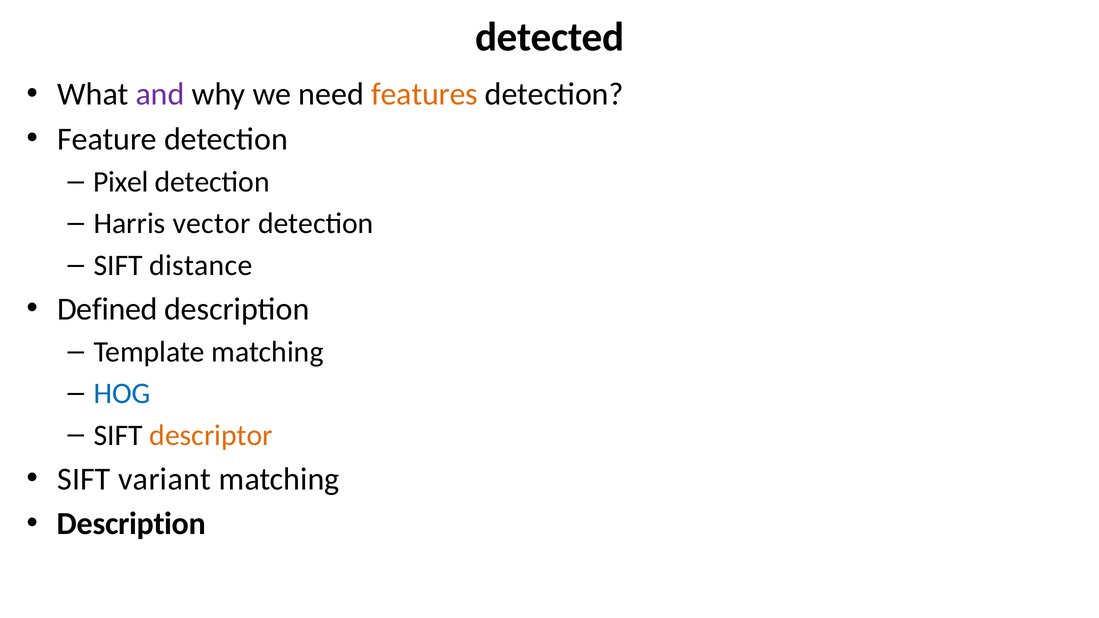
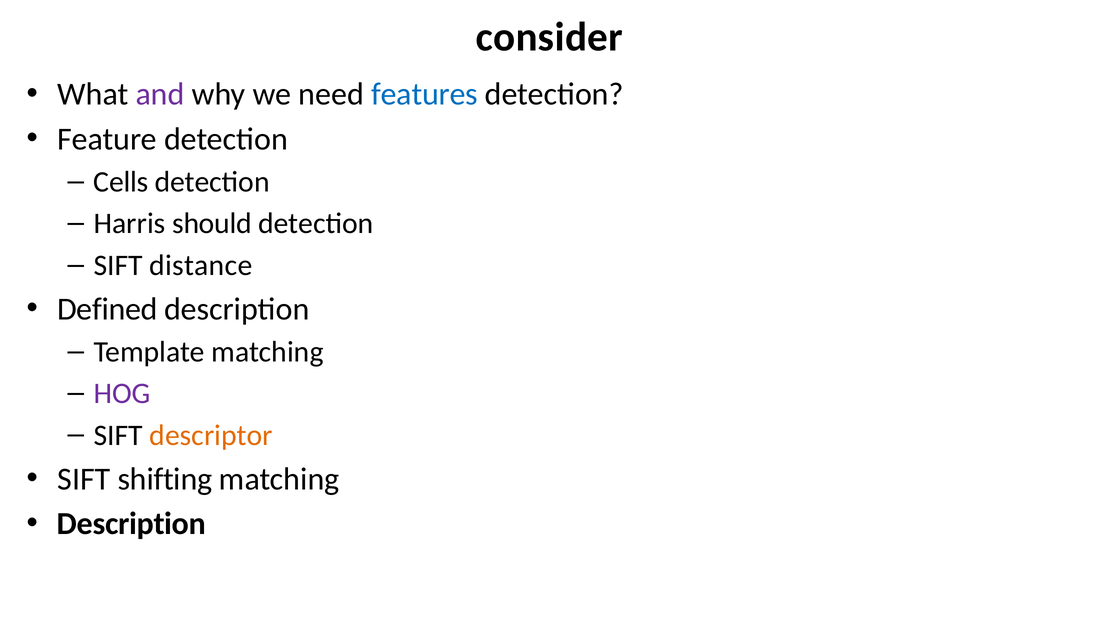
detected: detected -> consider
features colour: orange -> blue
Pixel: Pixel -> Cells
vector: vector -> should
HOG colour: blue -> purple
variant: variant -> shifting
